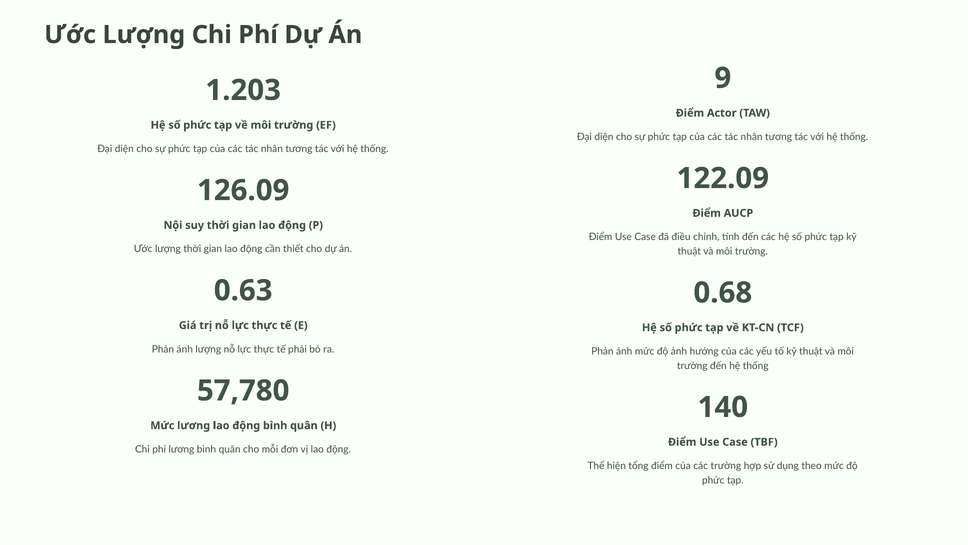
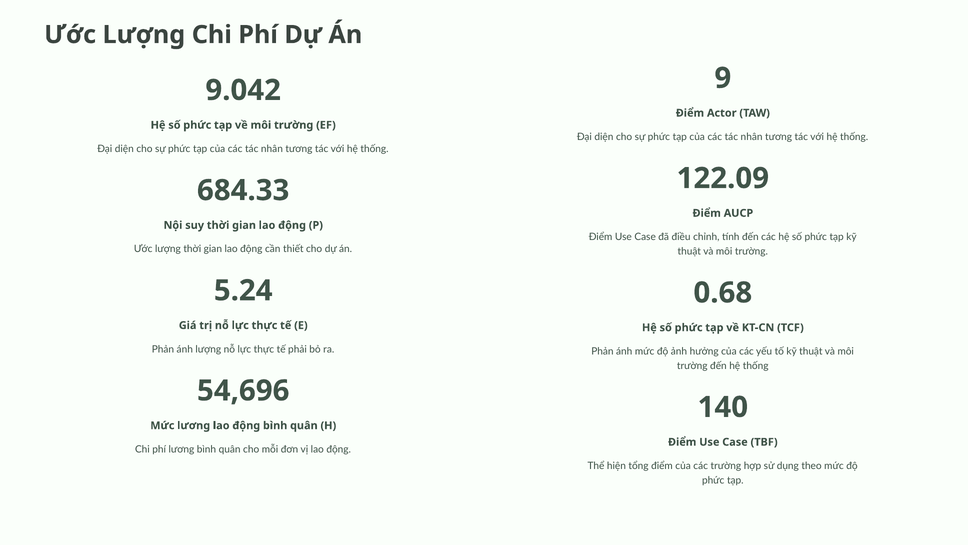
1.203: 1.203 -> 9.042
126.09: 126.09 -> 684.33
0.63: 0.63 -> 5.24
57,780: 57,780 -> 54,696
